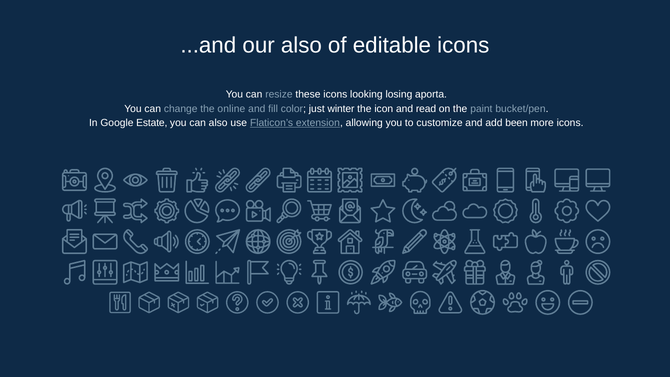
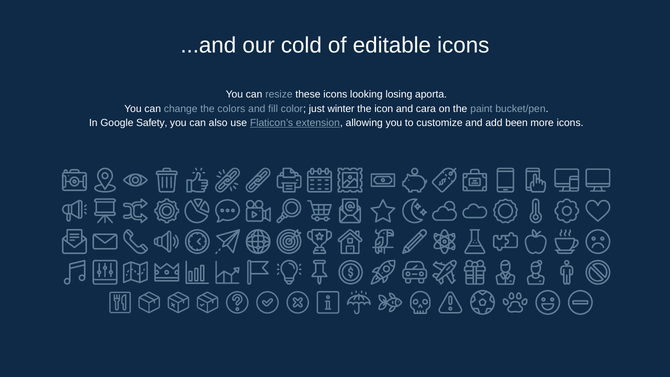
our also: also -> cold
online: online -> colors
read: read -> cara
Estate: Estate -> Safety
